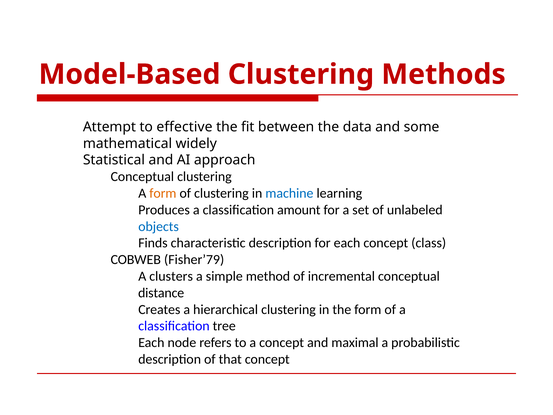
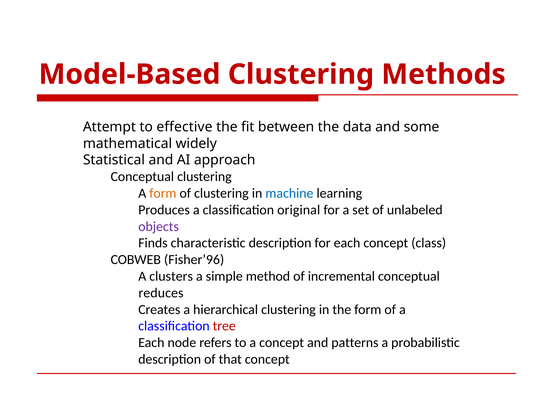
amount: amount -> original
objects colour: blue -> purple
Fisher’79: Fisher’79 -> Fisher’96
distance: distance -> reduces
tree colour: black -> red
maximal: maximal -> patterns
